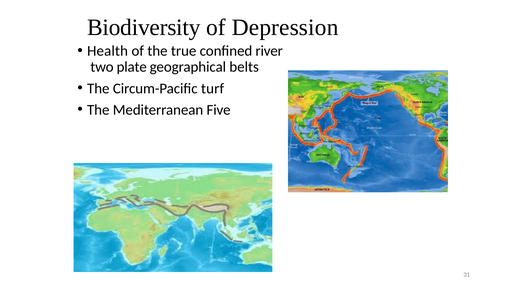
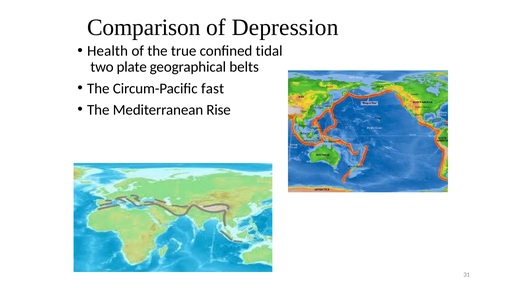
Biodiversity: Biodiversity -> Comparison
river: river -> tidal
turf: turf -> fast
Five: Five -> Rise
